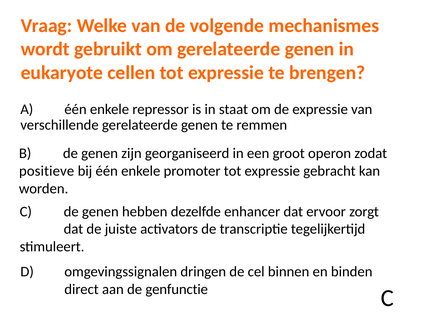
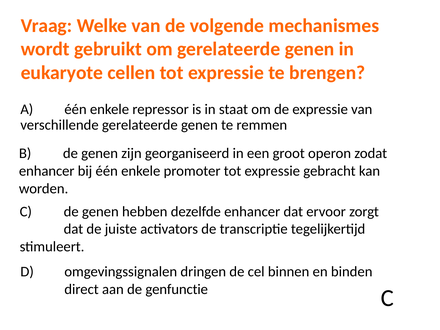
positieve at (47, 171): positieve -> enhancer
